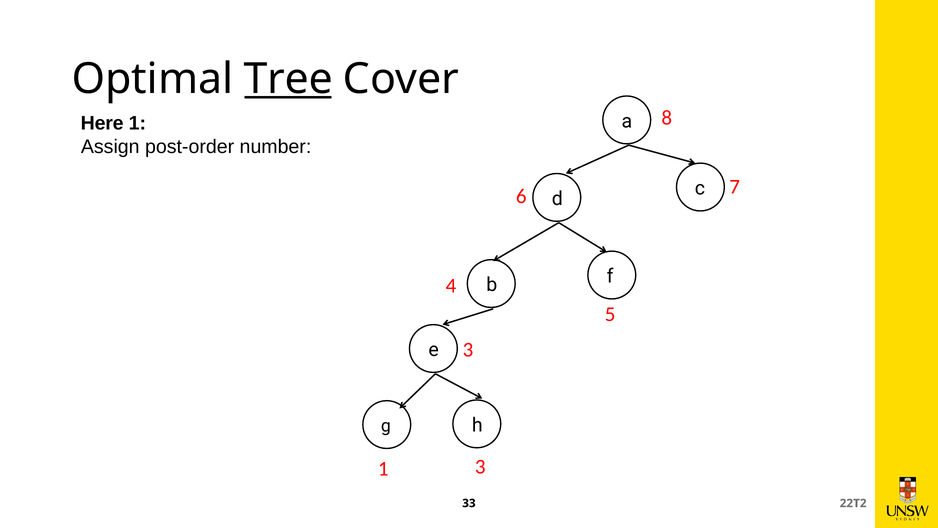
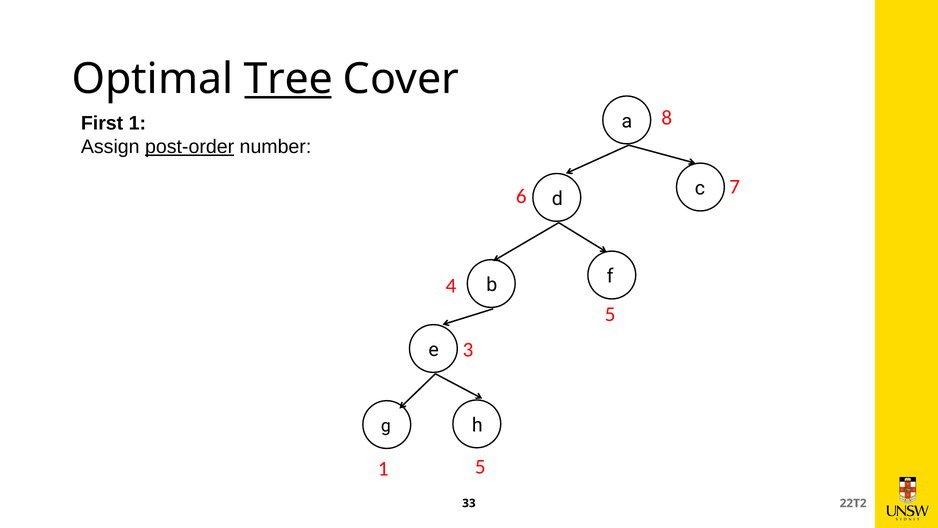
Here: Here -> First
post-order underline: none -> present
1 3: 3 -> 5
